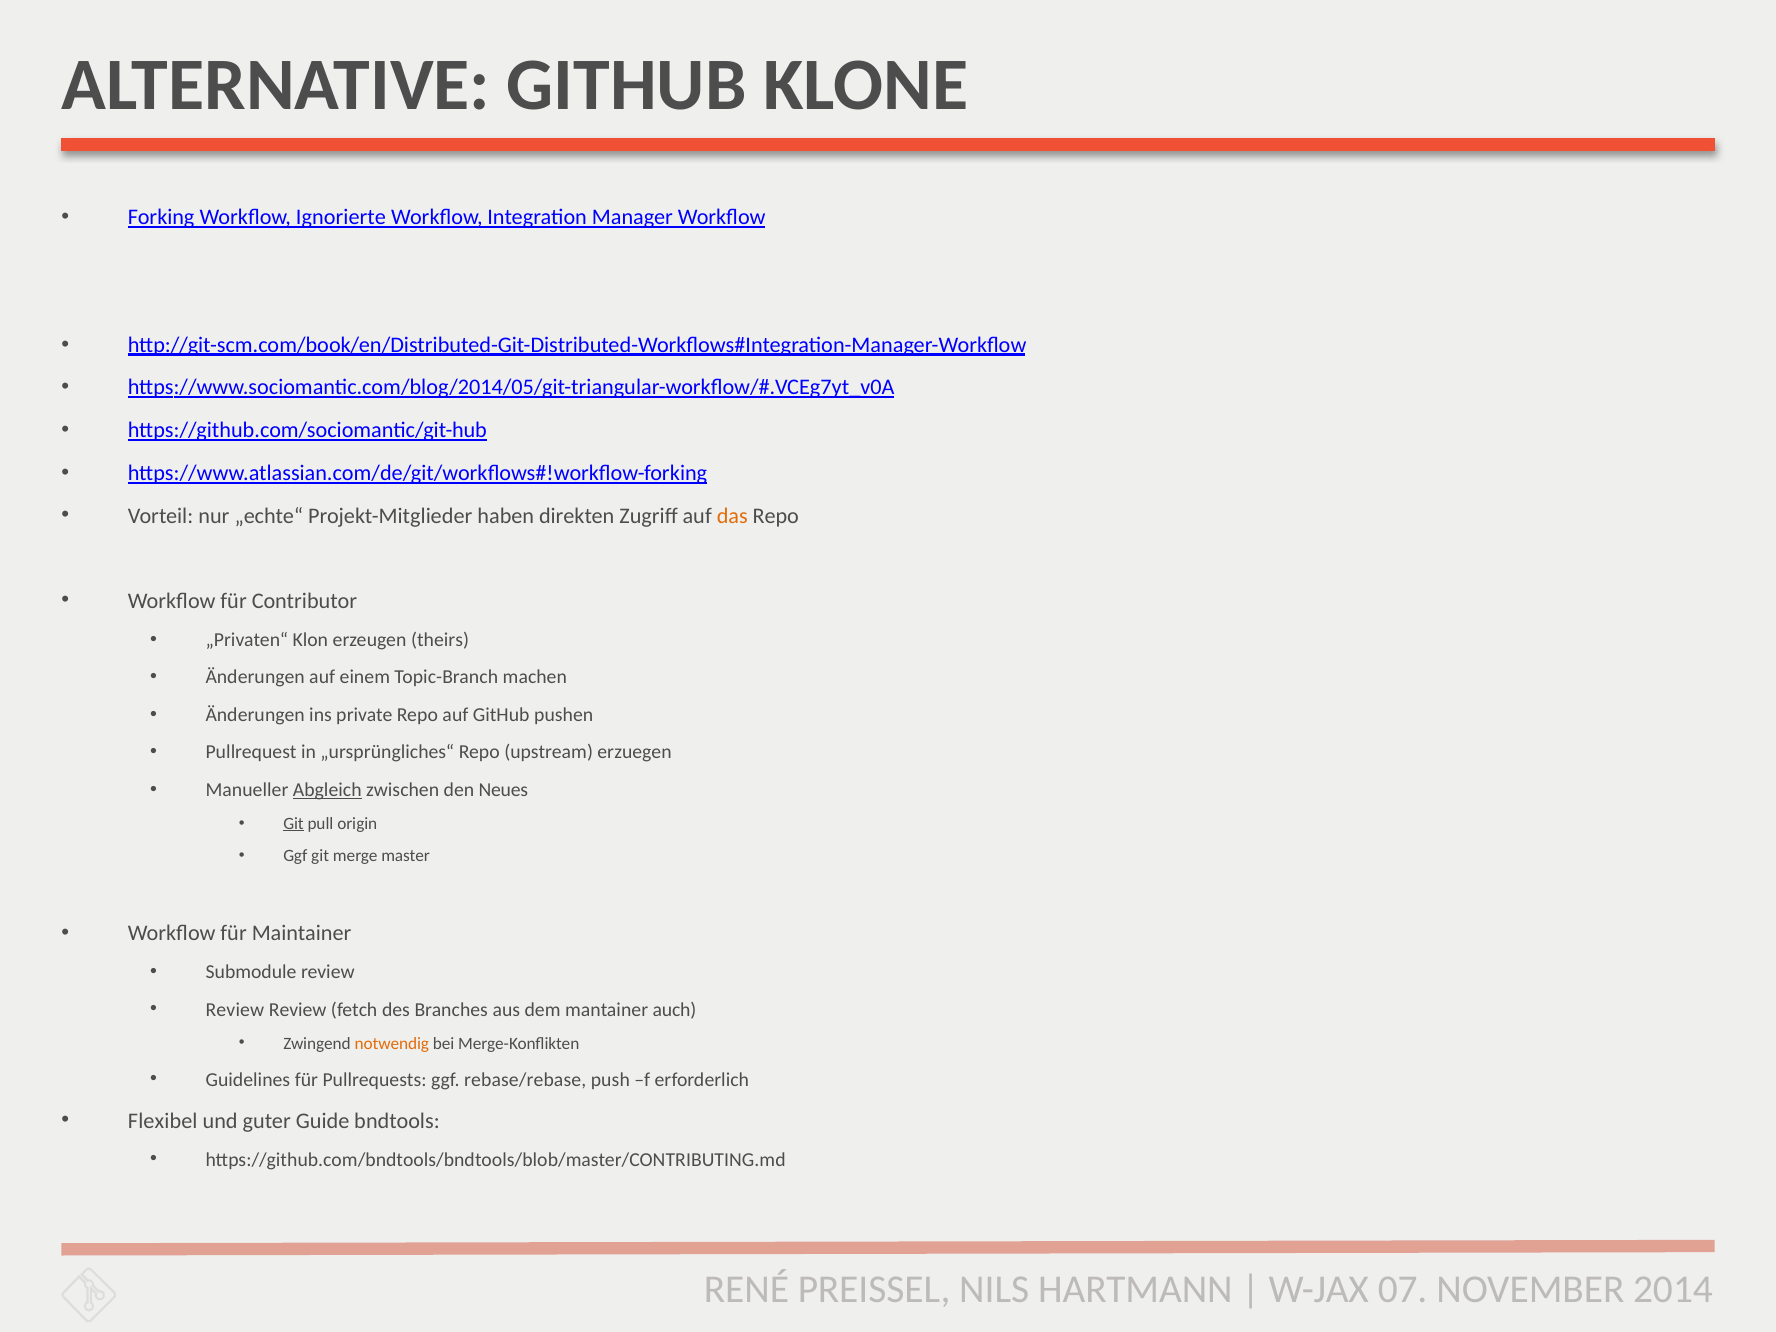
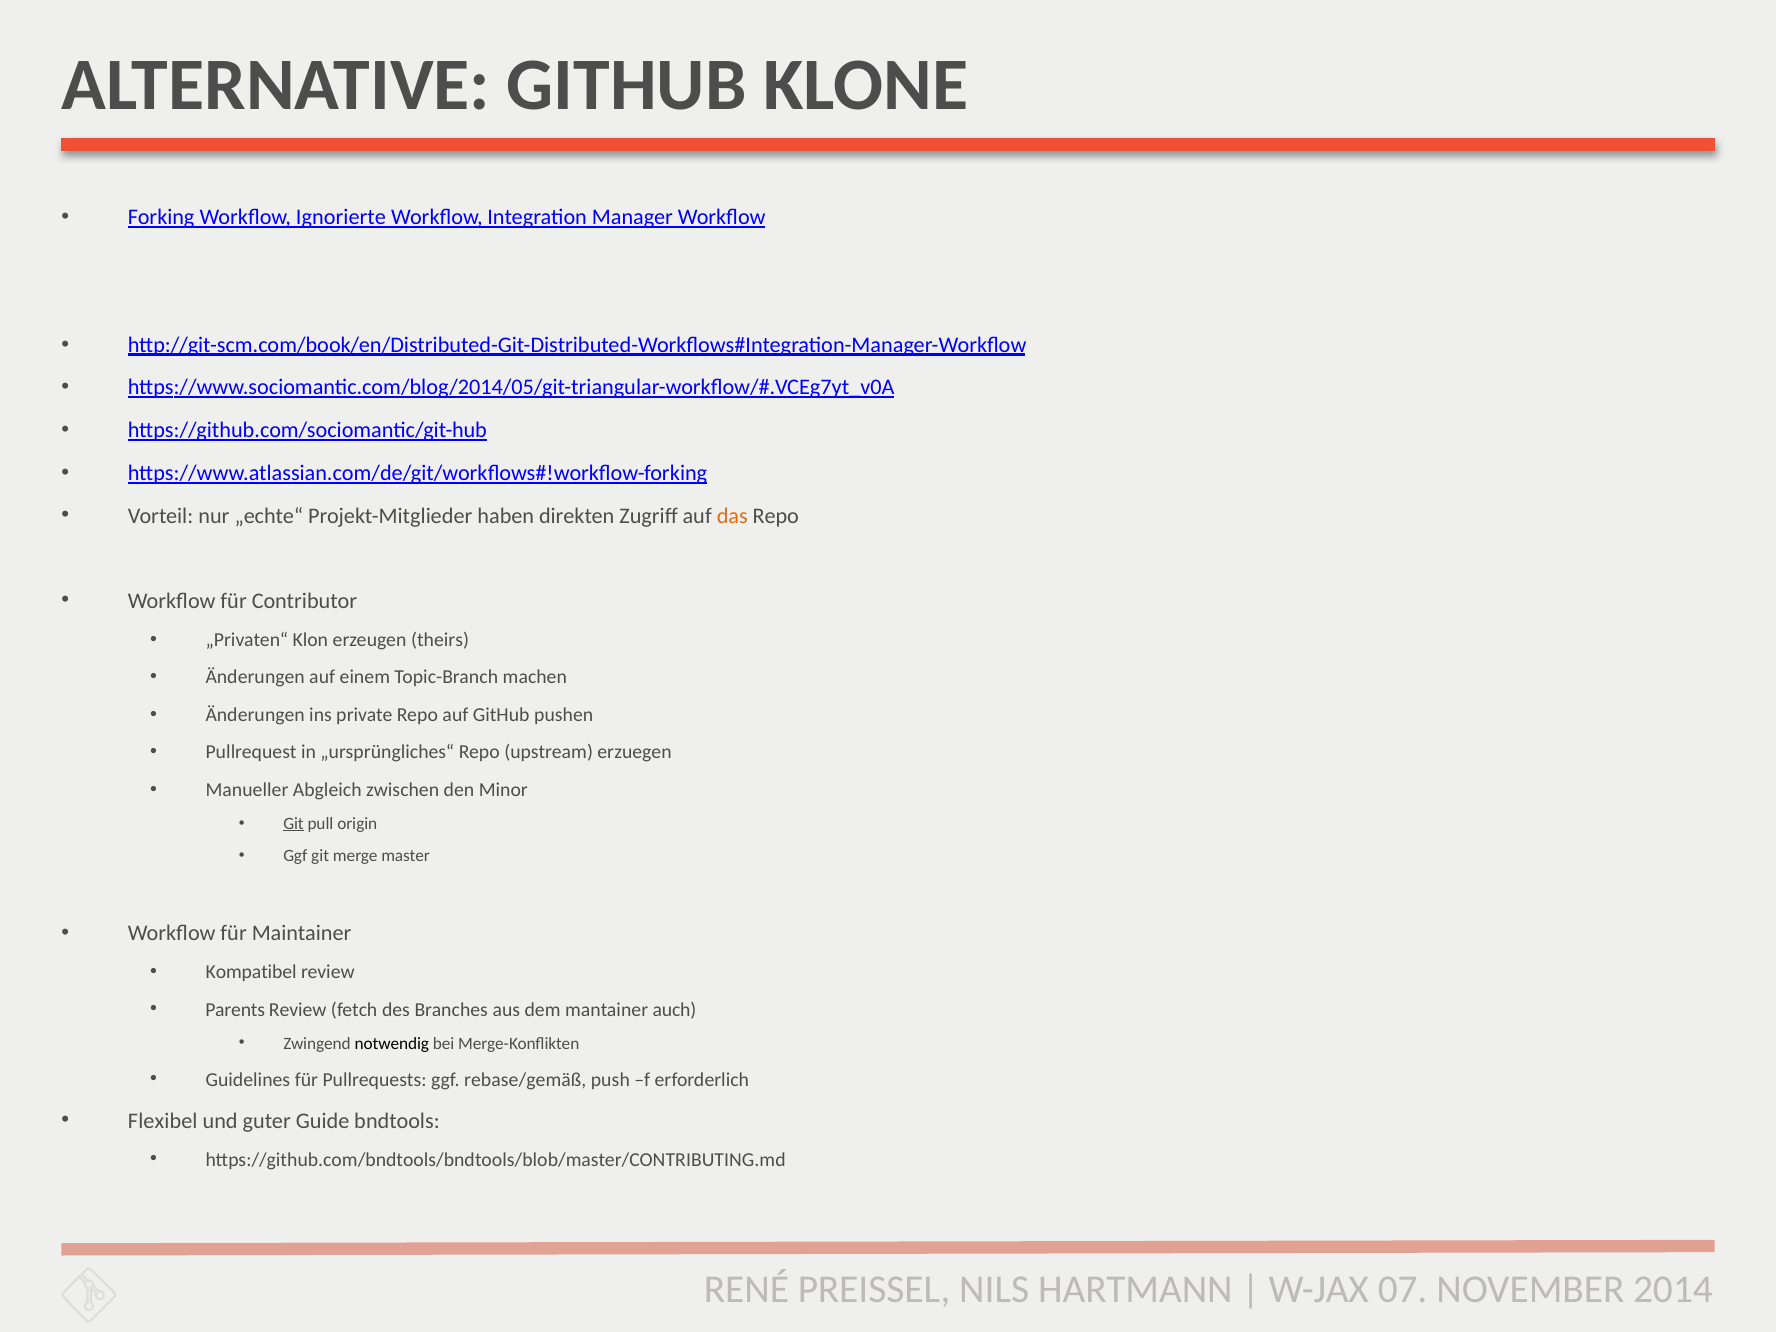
Abgleich underline: present -> none
Neues: Neues -> Minor
Submodule: Submodule -> Kompatibel
Review at (235, 1010): Review -> Parents
notwendig colour: orange -> black
rebase/rebase: rebase/rebase -> rebase/gemäß
